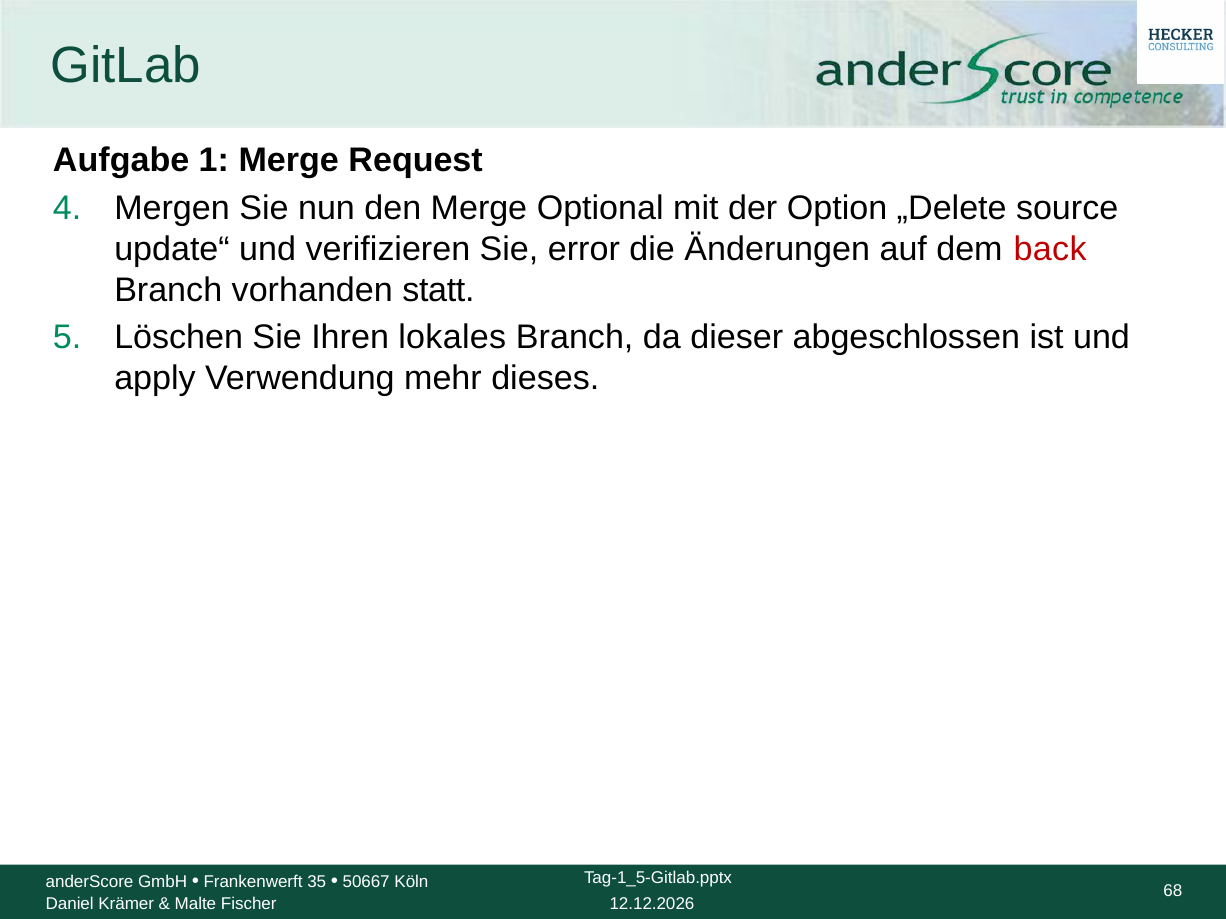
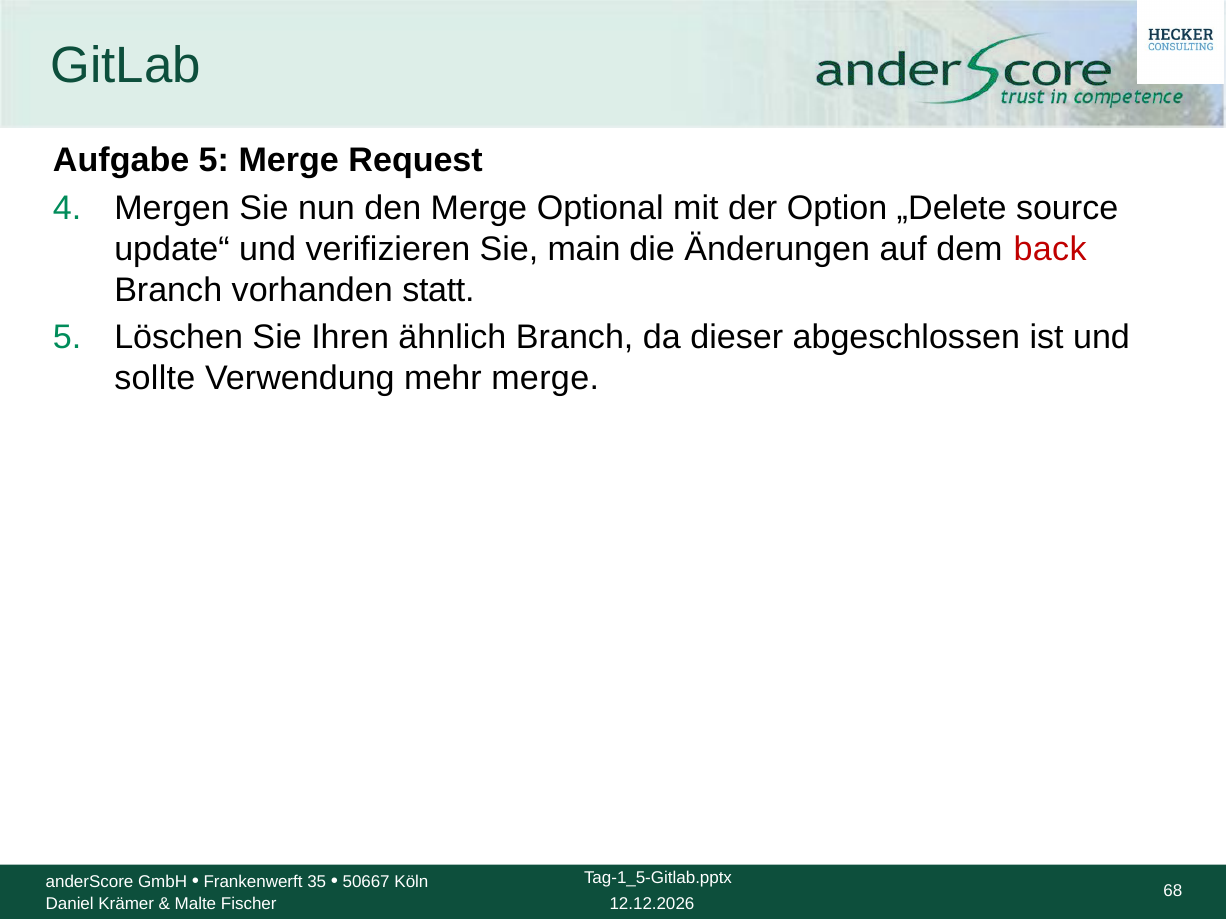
Aufgabe 1: 1 -> 5
error: error -> main
lokales: lokales -> ähnlich
apply: apply -> sollte
mehr dieses: dieses -> merge
